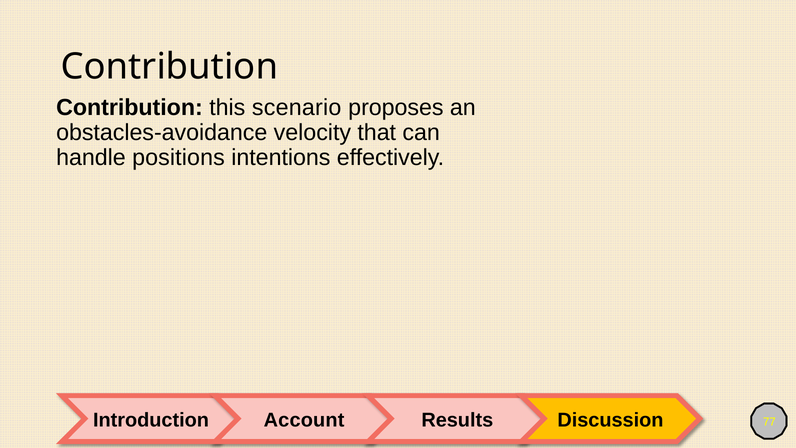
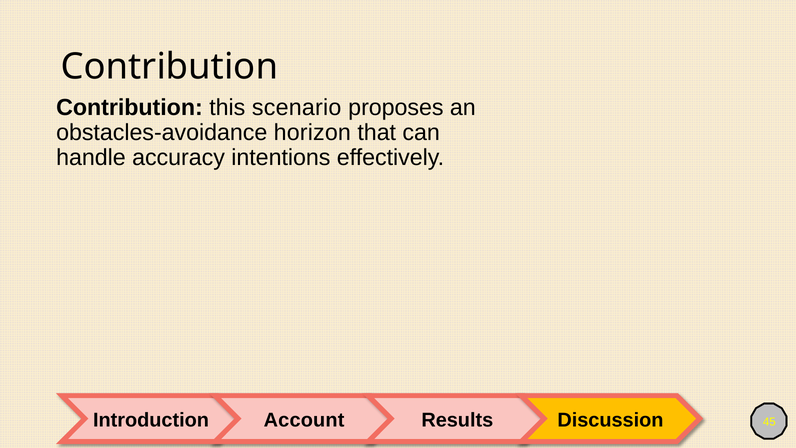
velocity: velocity -> horizon
positions: positions -> accuracy
77: 77 -> 45
